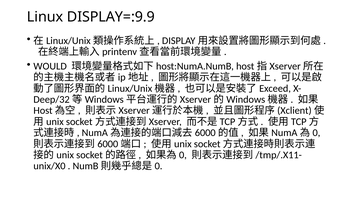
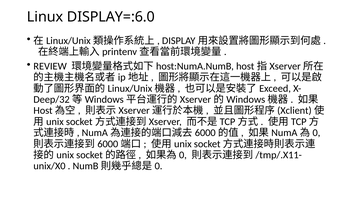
DISPLAY=:9.9: DISPLAY=:9.9 -> DISPLAY=:6.0
WOULD: WOULD -> REVIEW
